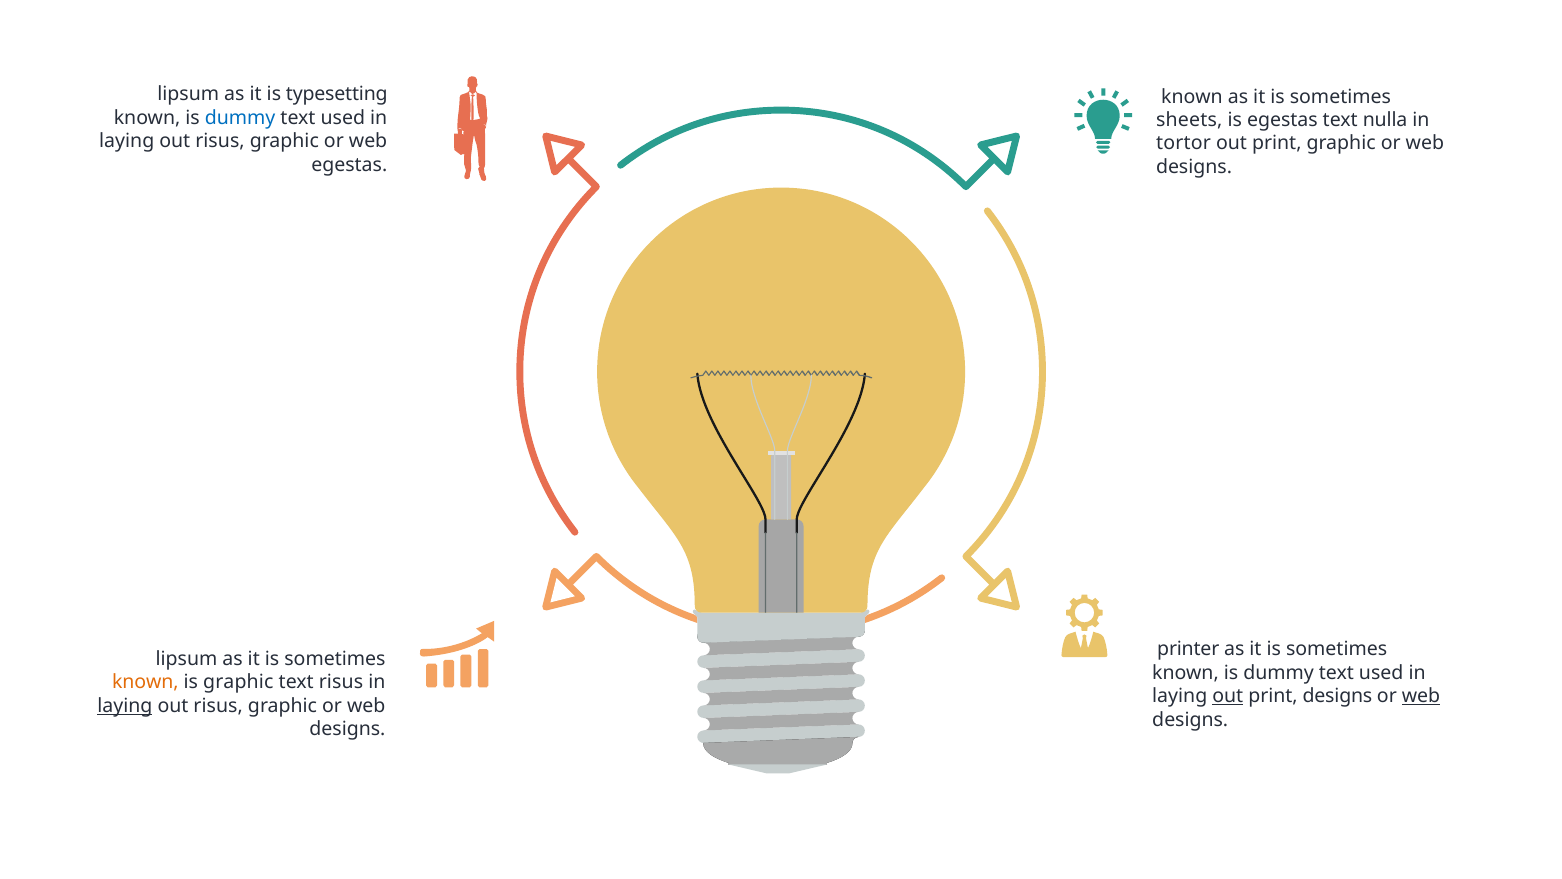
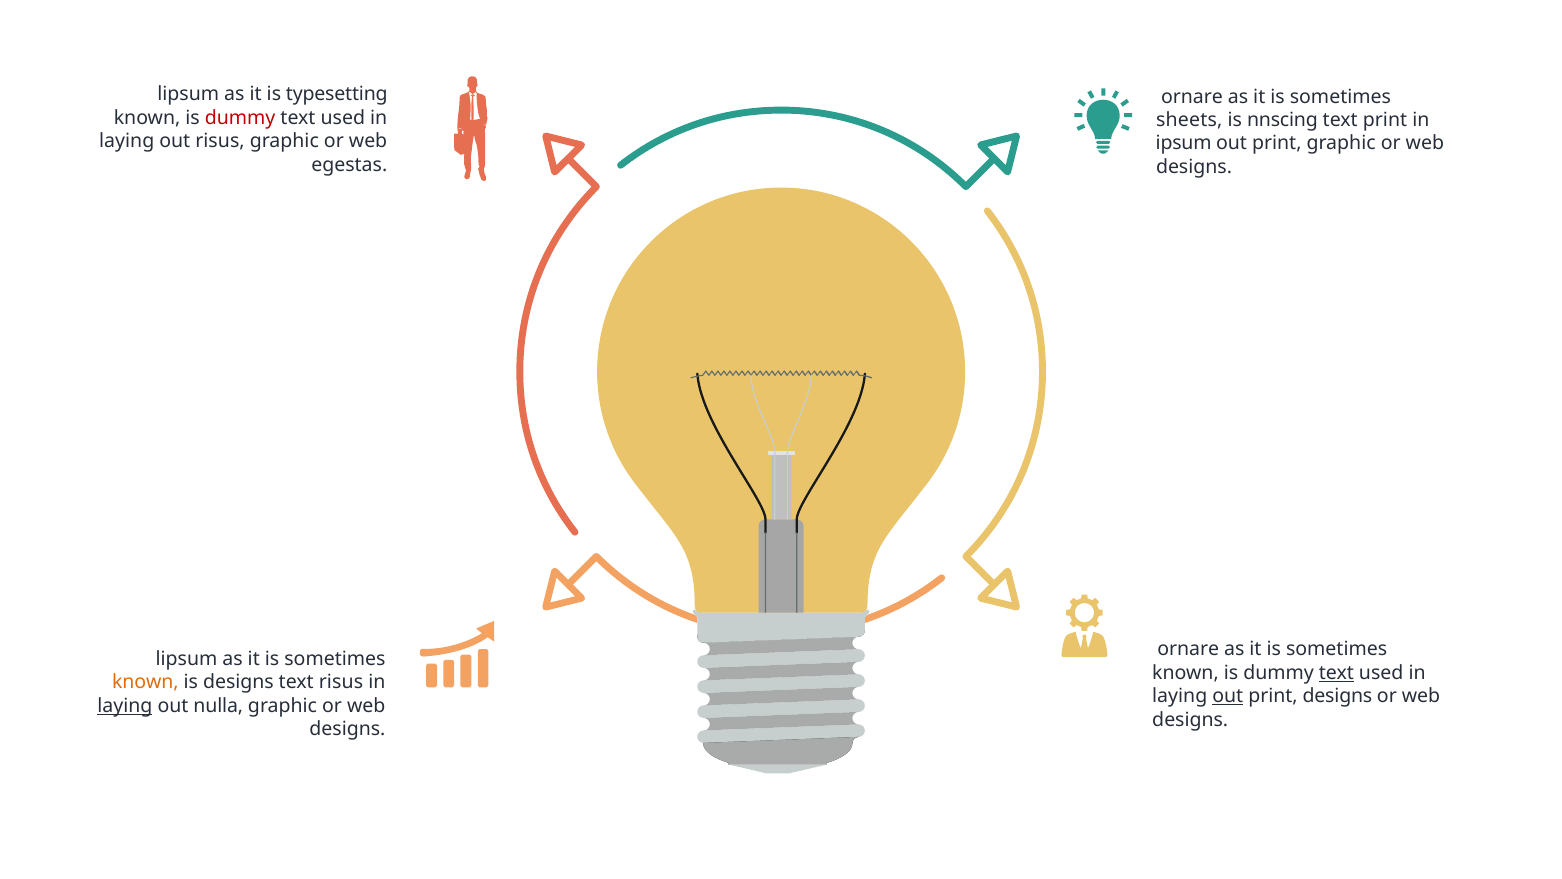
known at (1192, 97): known -> ornare
dummy at (240, 118) colour: blue -> red
is egestas: egestas -> nnscing
text nulla: nulla -> print
tortor: tortor -> ipsum
printer at (1188, 649): printer -> ornare
text at (1336, 673) underline: none -> present
is graphic: graphic -> designs
web at (1421, 696) underline: present -> none
risus at (218, 705): risus -> nulla
